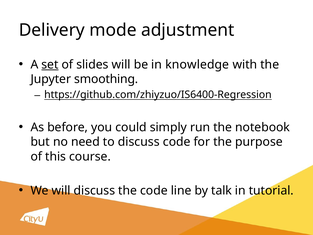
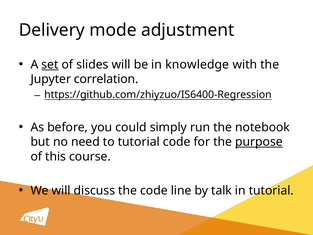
smoothing: smoothing -> correlation
to discuss: discuss -> tutorial
purpose underline: none -> present
